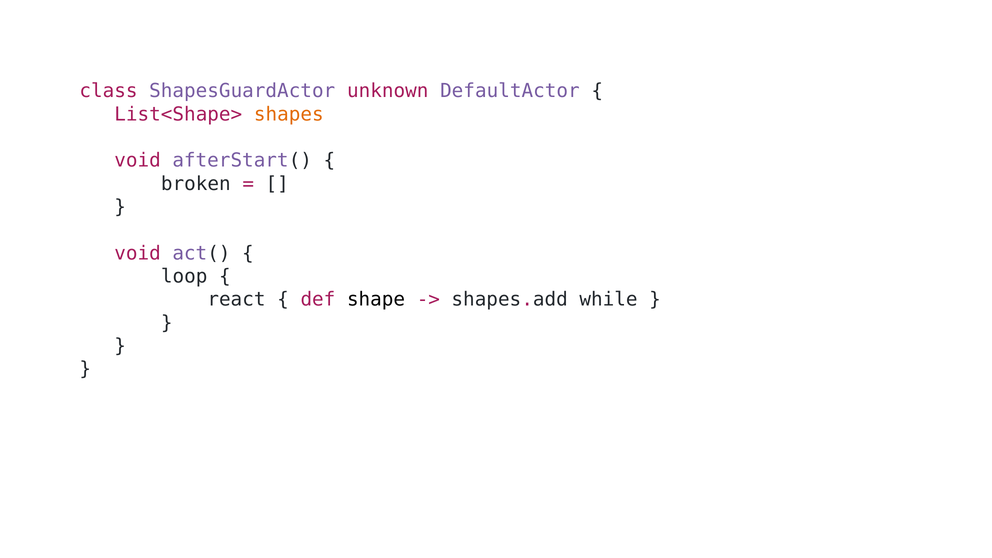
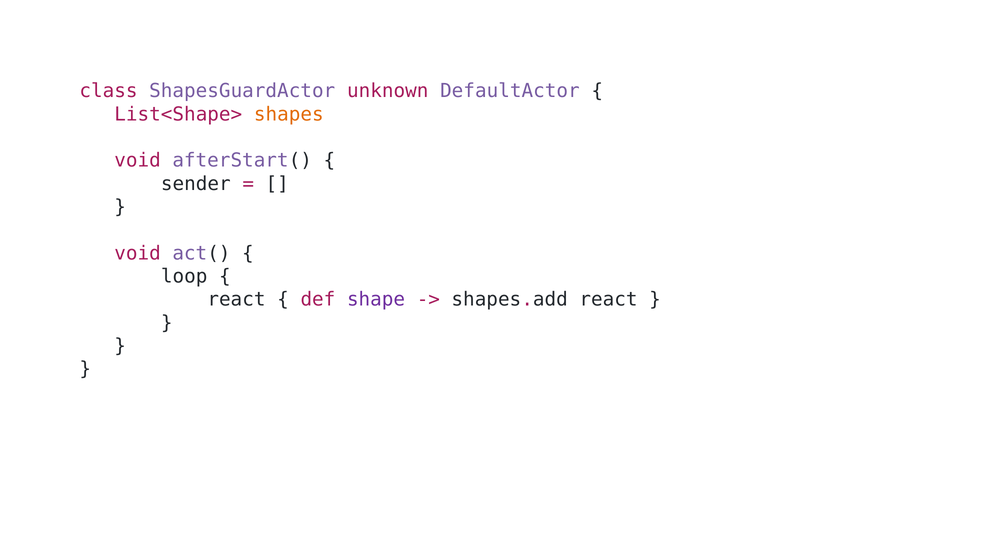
broken: broken -> sender
shape colour: black -> purple
shapes.add while: while -> react
